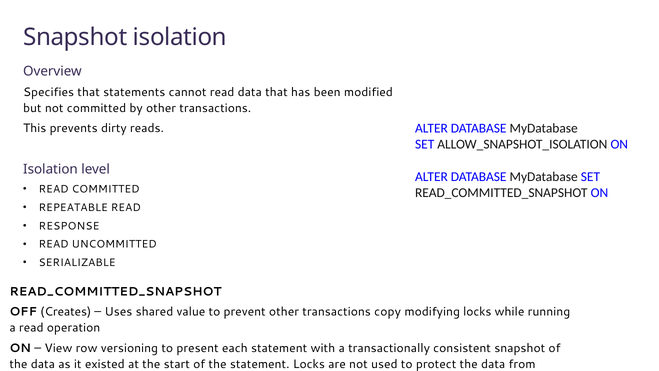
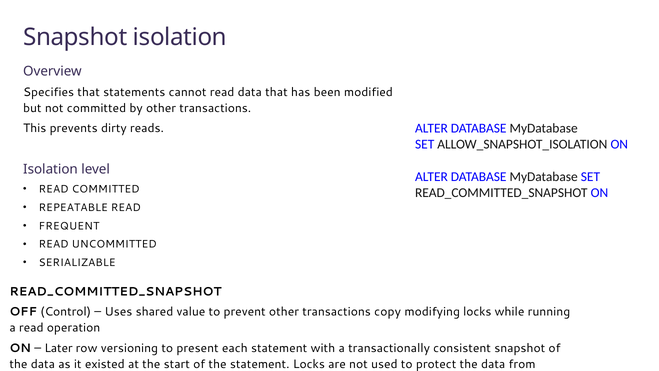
RESPONSE: RESPONSE -> FREQUENT
Creates: Creates -> Control
View: View -> Later
